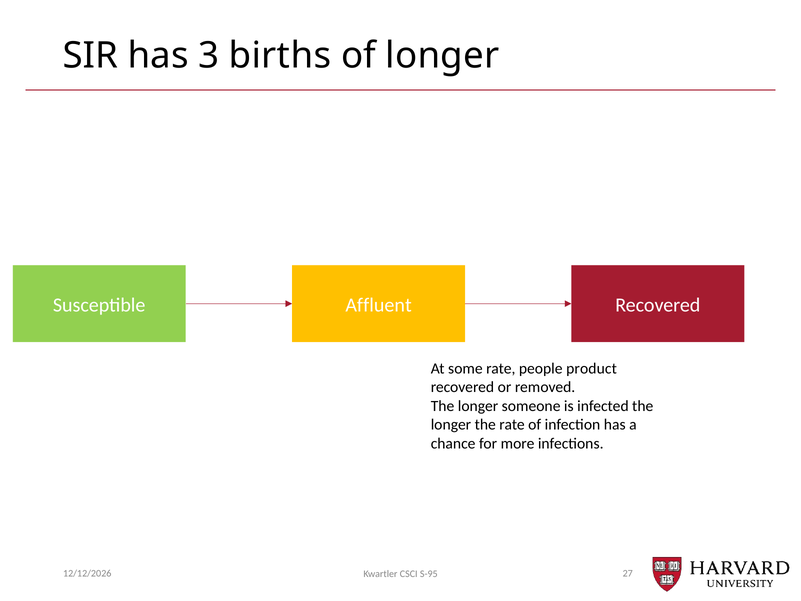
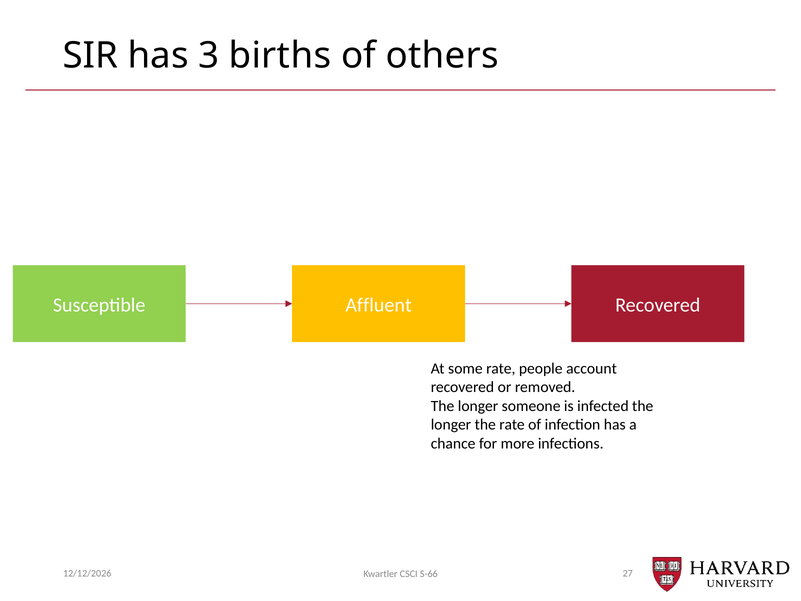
of longer: longer -> others
product: product -> account
S-95: S-95 -> S-66
